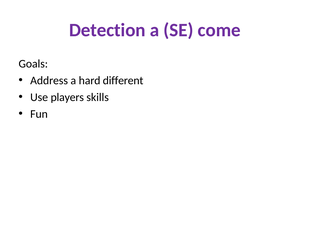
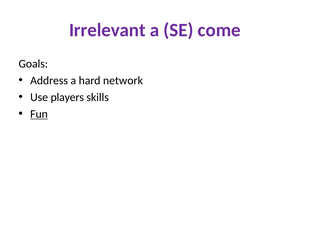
Detection: Detection -> Irrelevant
different: different -> network
Fun underline: none -> present
